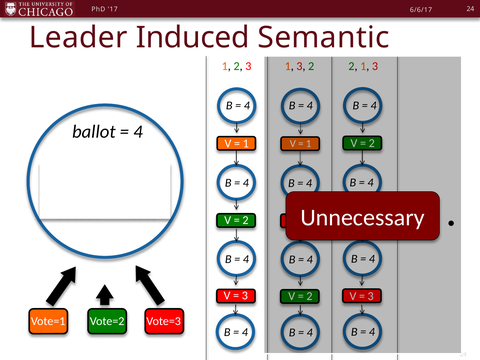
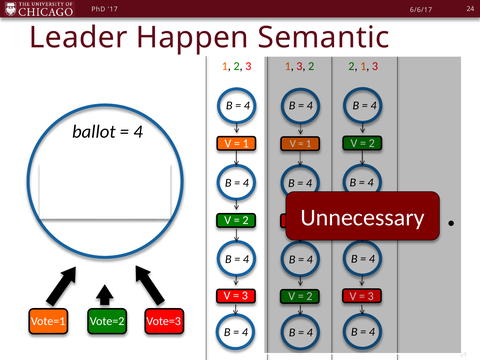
Induced: Induced -> Happen
